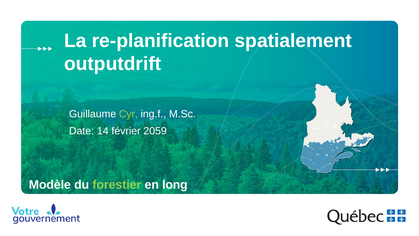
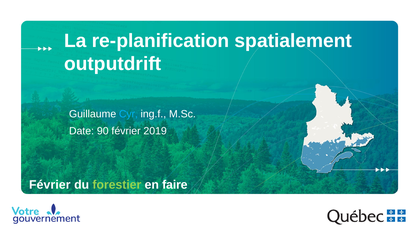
Cyr colour: light green -> light blue
14: 14 -> 90
2059: 2059 -> 2019
Modèle at (50, 185): Modèle -> Février
long: long -> faire
